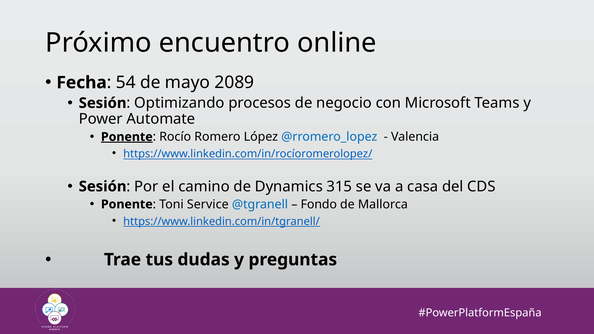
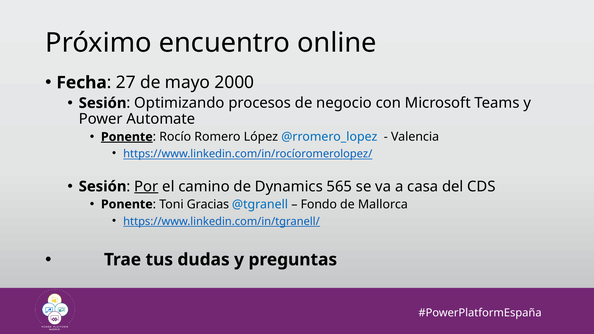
54: 54 -> 27
2089: 2089 -> 2000
Por underline: none -> present
315: 315 -> 565
Service: Service -> Gracias
